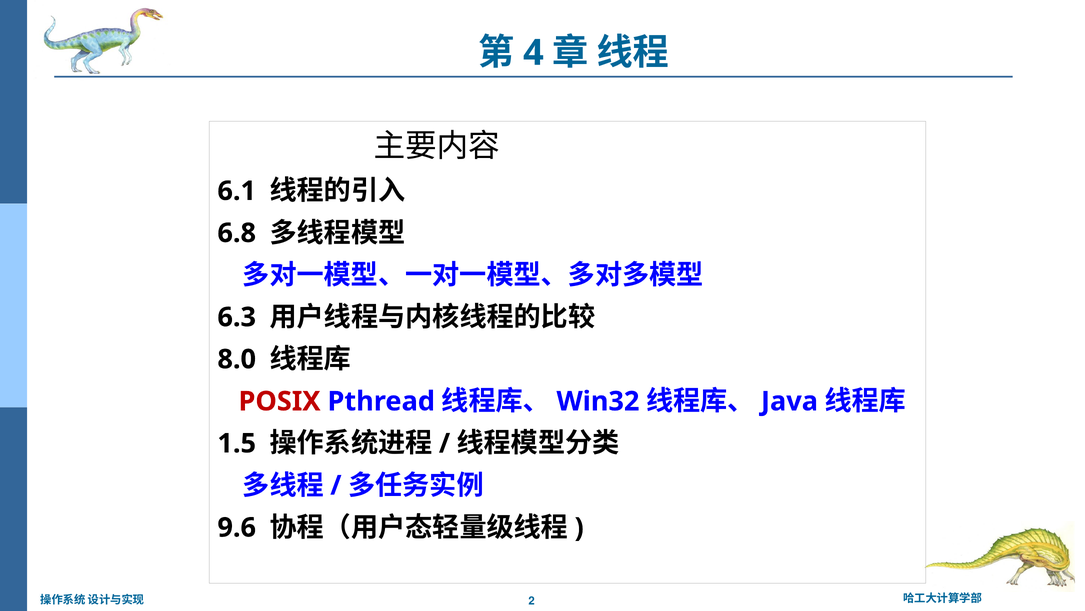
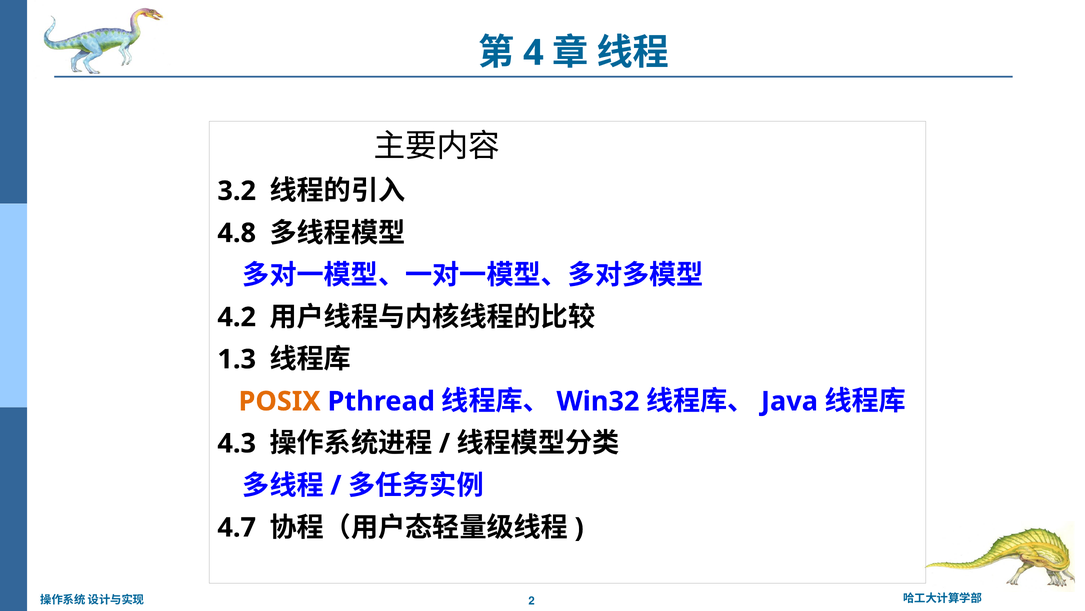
6.1: 6.1 -> 3.2
6.8: 6.8 -> 4.8
6.3: 6.3 -> 4.2
8.0: 8.0 -> 1.3
POSIX colour: red -> orange
1.5: 1.5 -> 4.3
9.6: 9.6 -> 4.7
